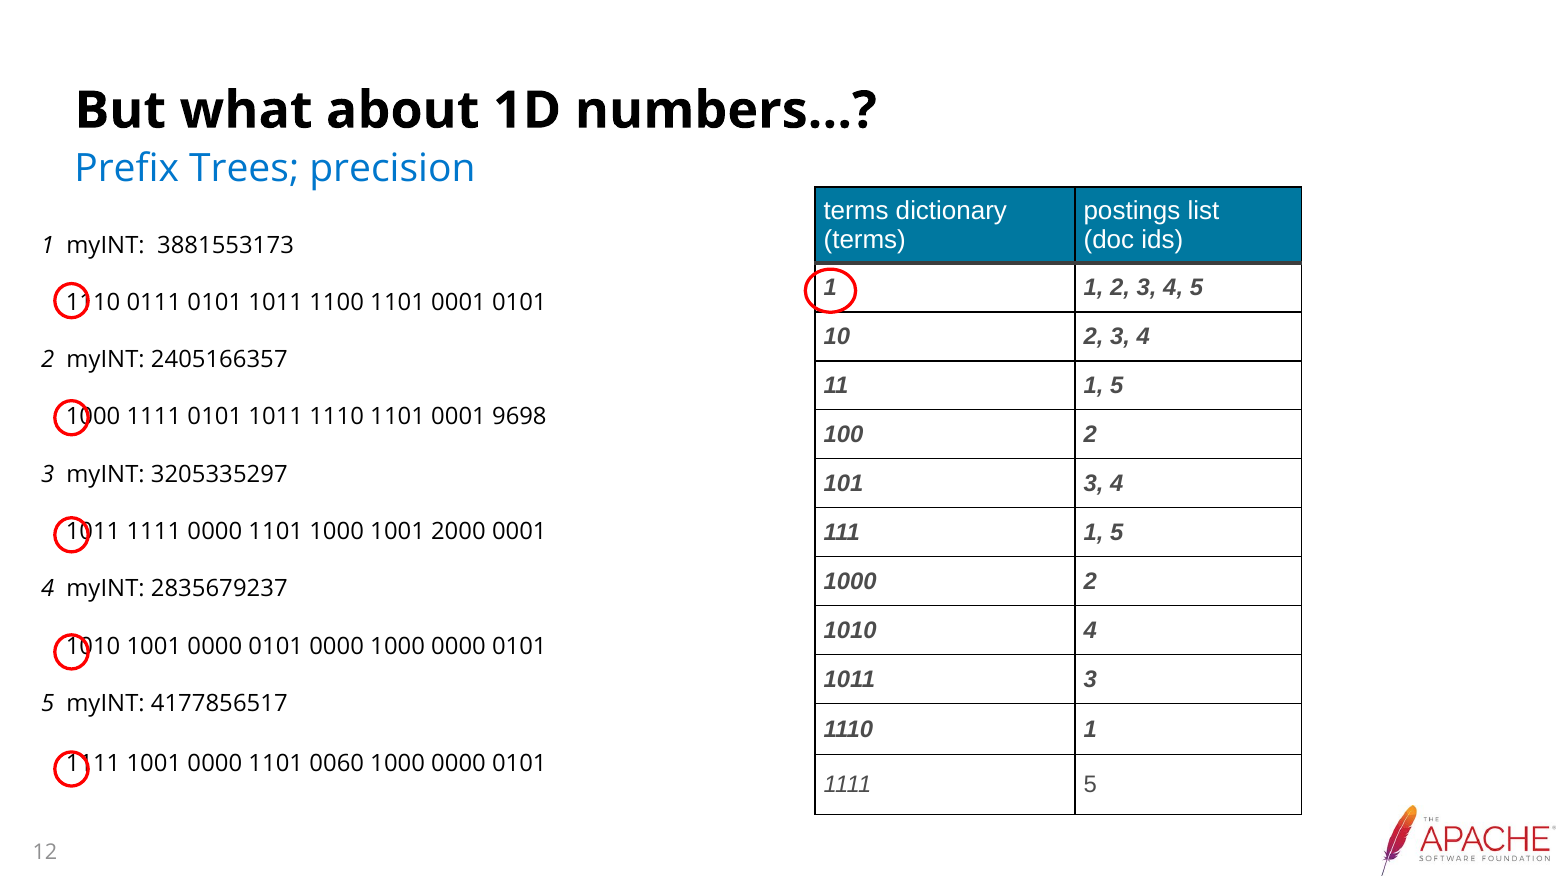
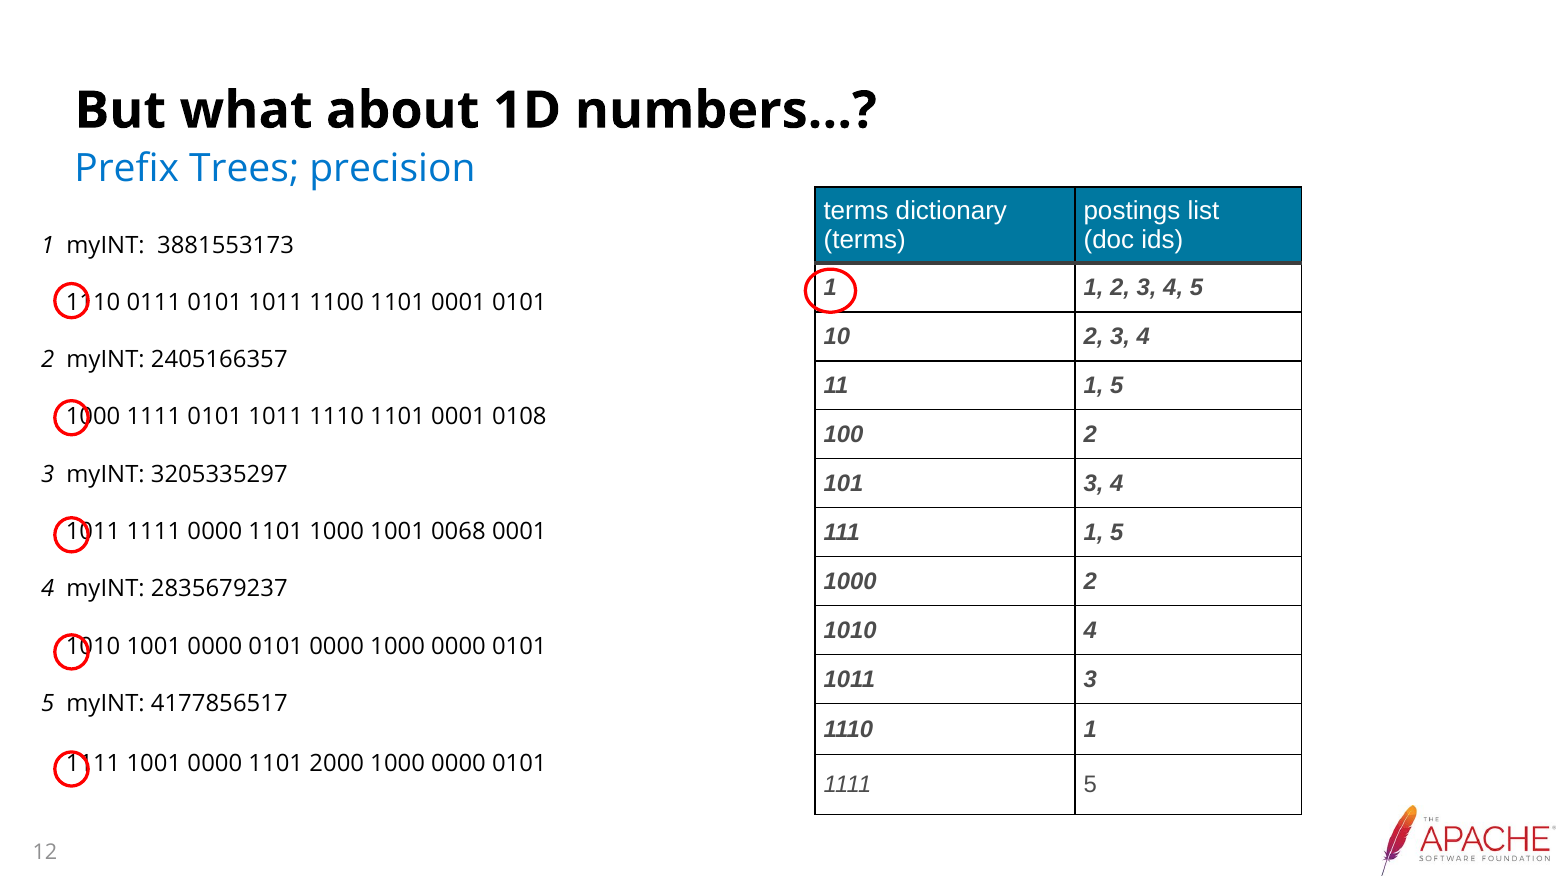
9698: 9698 -> 0108
2000: 2000 -> 0068
0060: 0060 -> 2000
